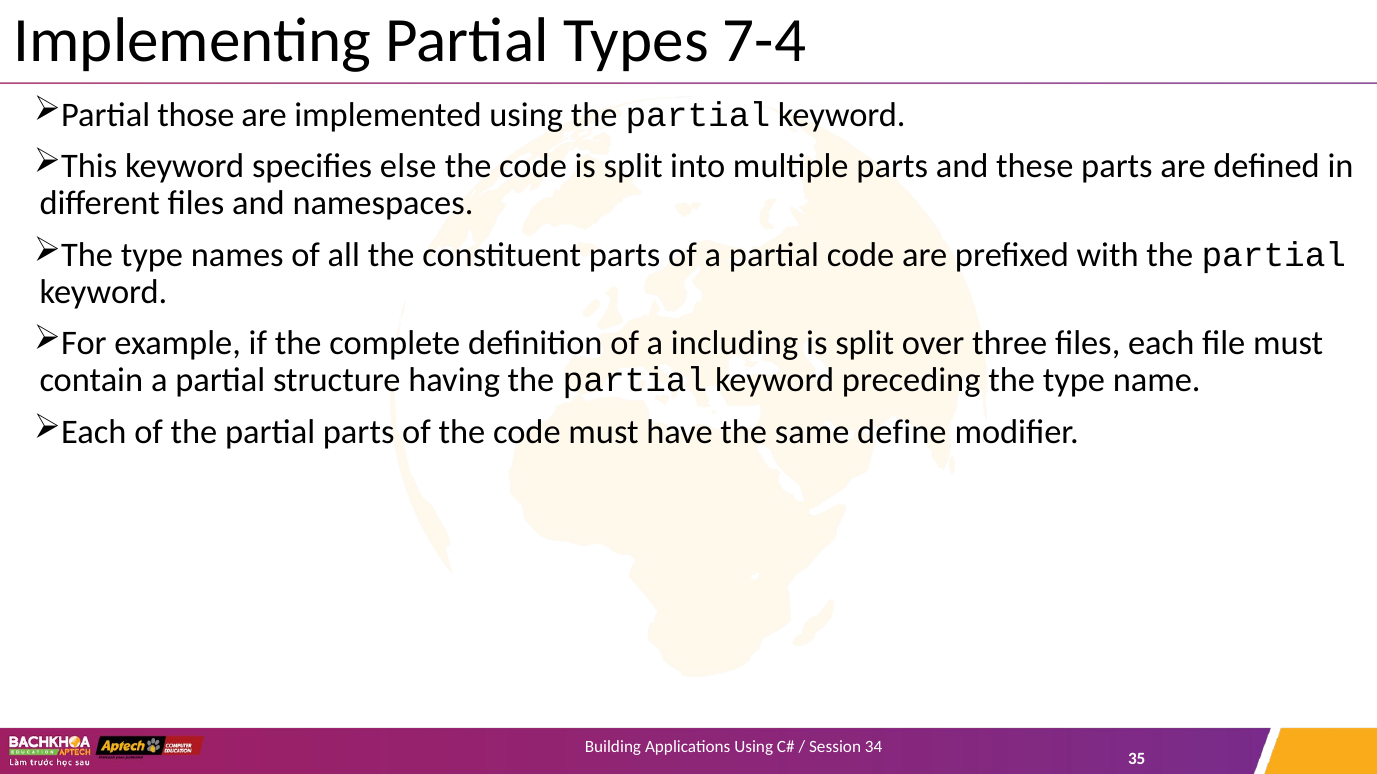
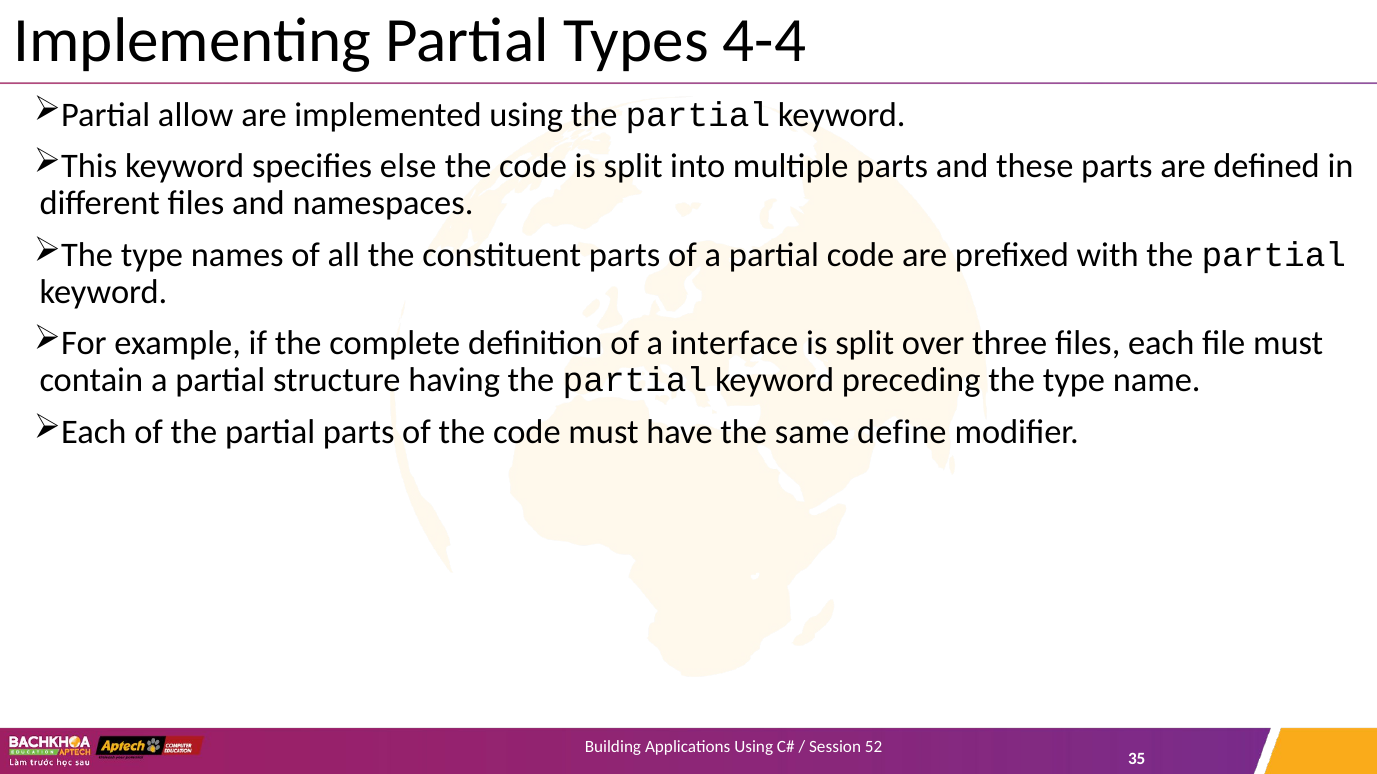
7-4: 7-4 -> 4-4
those: those -> allow
including: including -> interface
34: 34 -> 52
